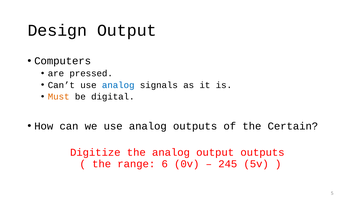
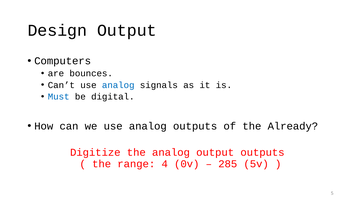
pressed: pressed -> bounces
Must colour: orange -> blue
Certain: Certain -> Already
6: 6 -> 4
245: 245 -> 285
